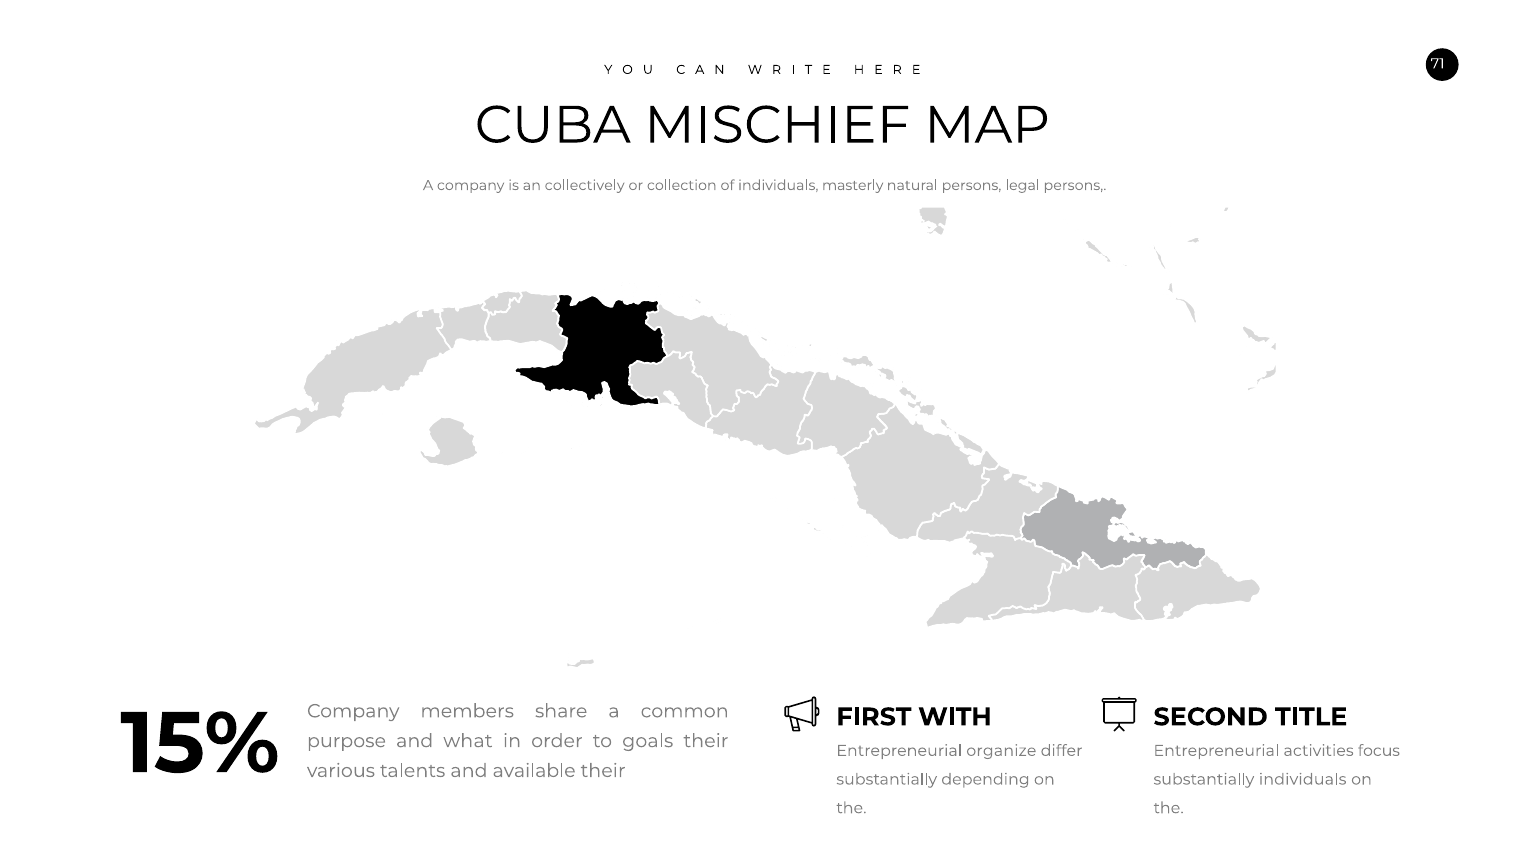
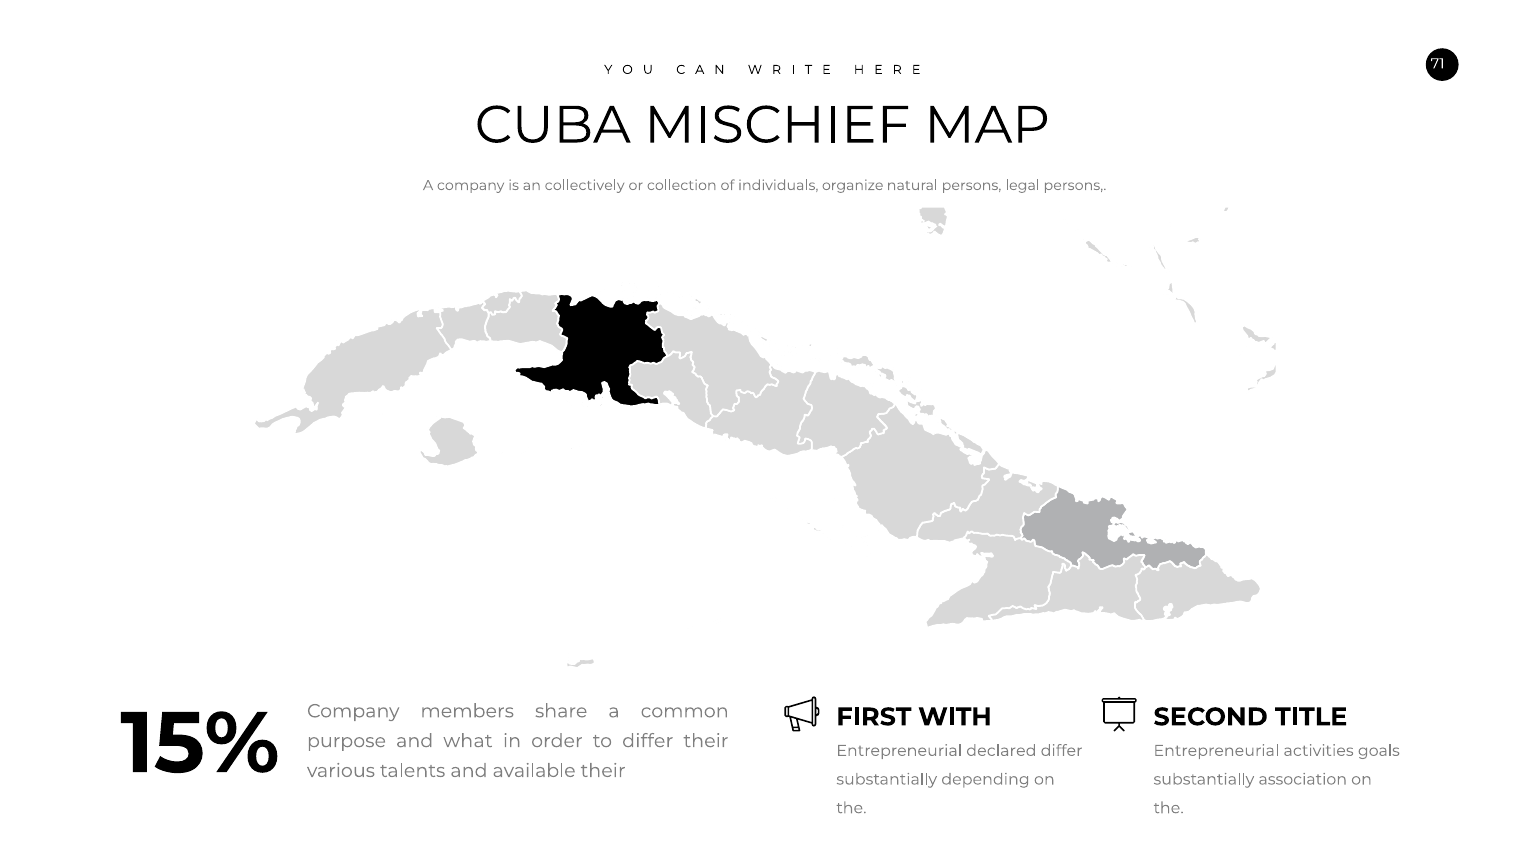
masterly: masterly -> organize
to goals: goals -> differ
organize: organize -> declared
focus: focus -> goals
substantially individuals: individuals -> association
